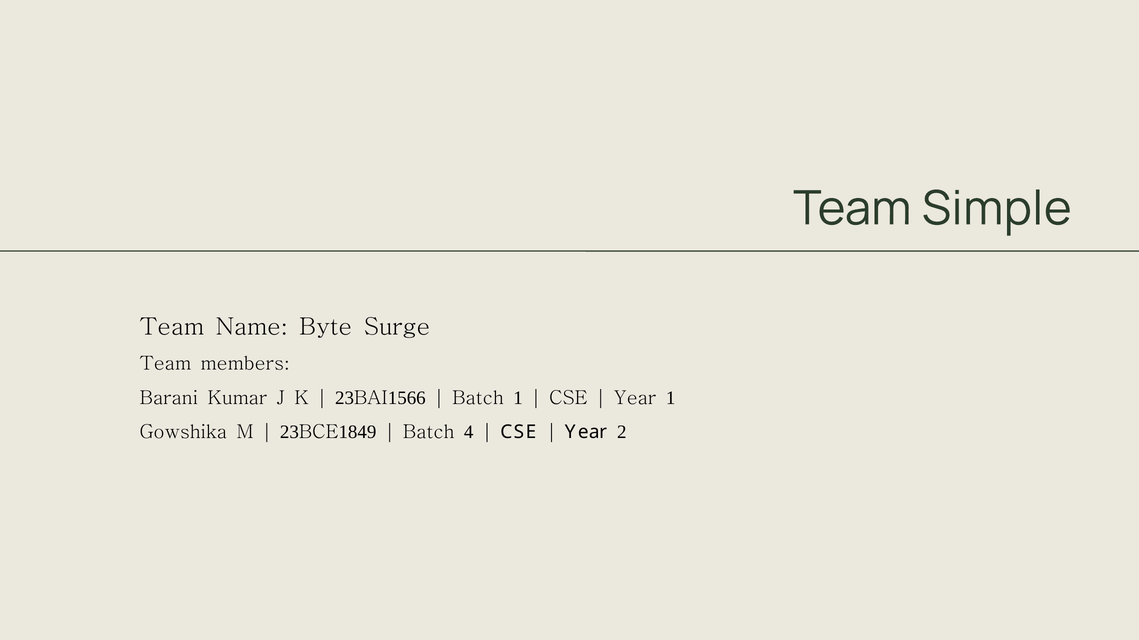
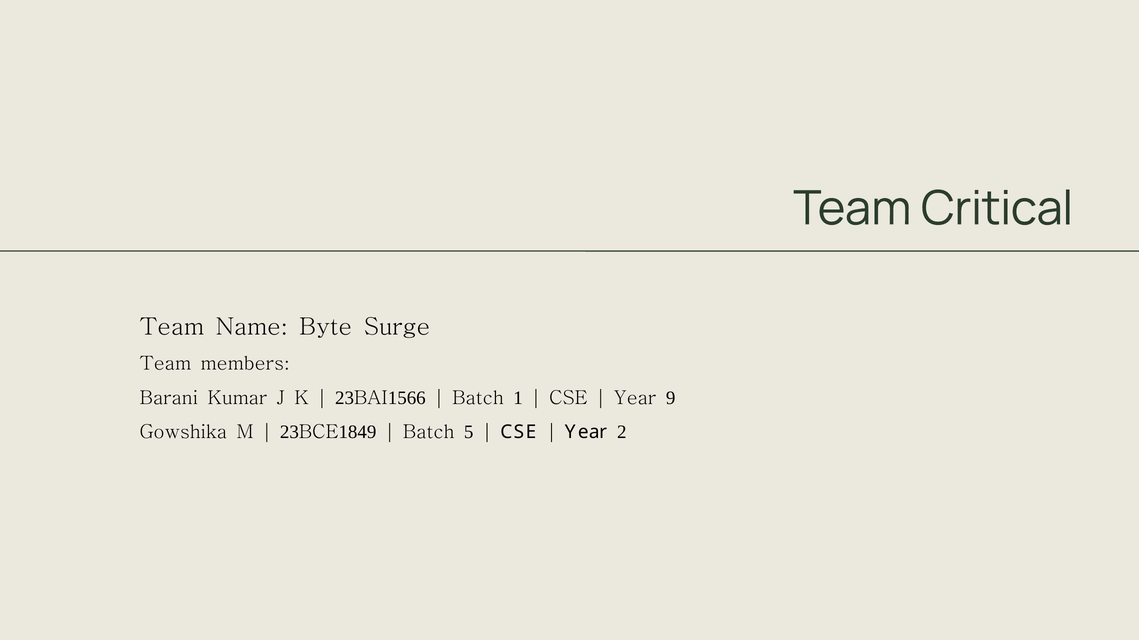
Simple: Simple -> Critical
1 at (671, 398): 1 -> 9
4: 4 -> 5
